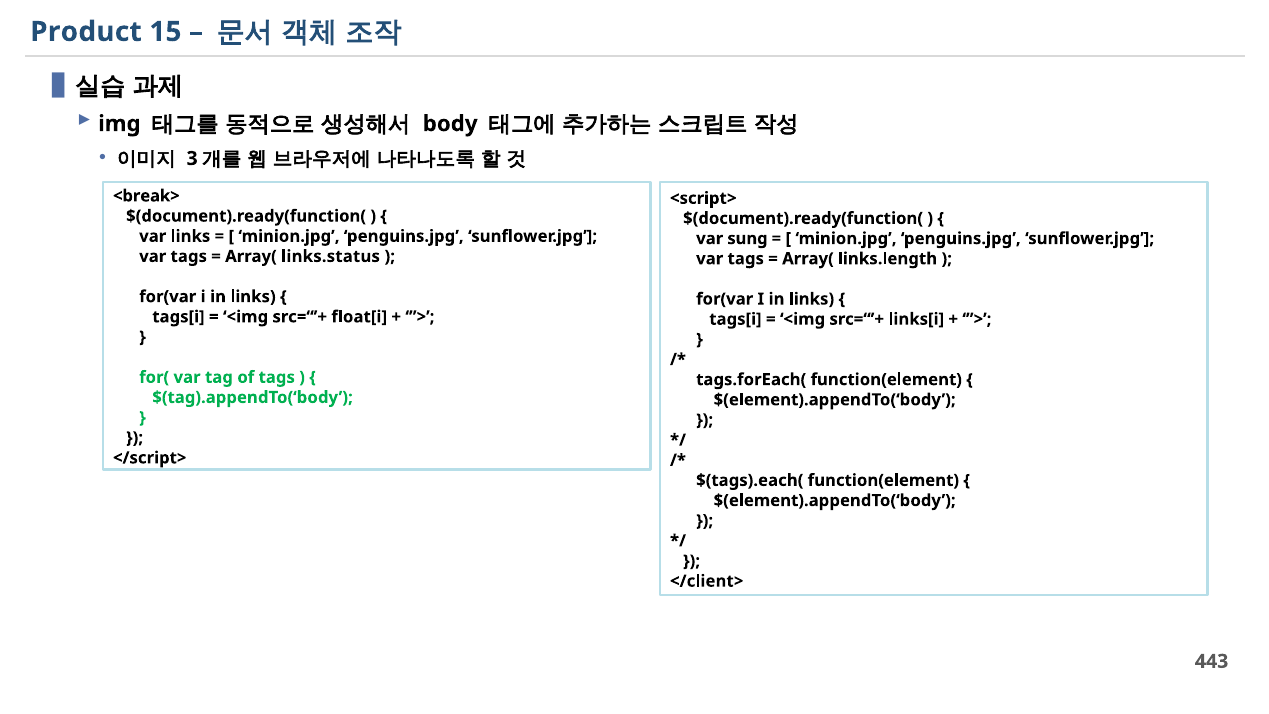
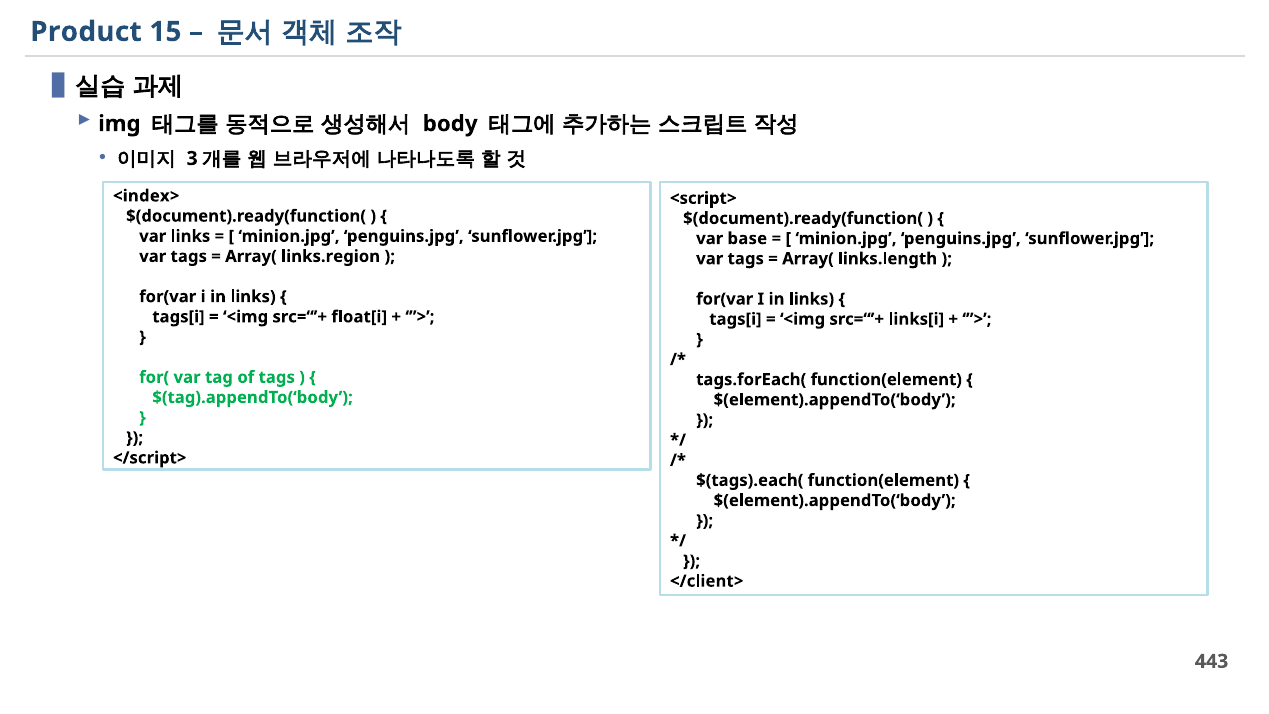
<break>: <break> -> <index>
sung: sung -> base
links.status: links.status -> links.region
